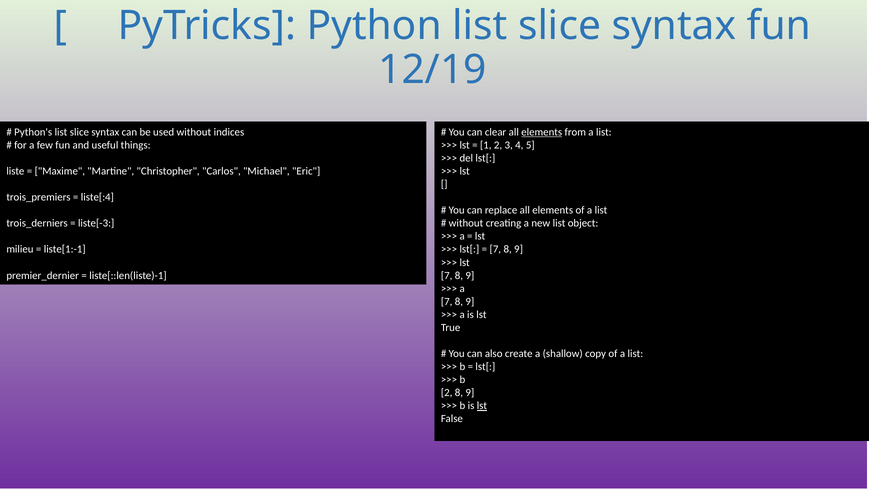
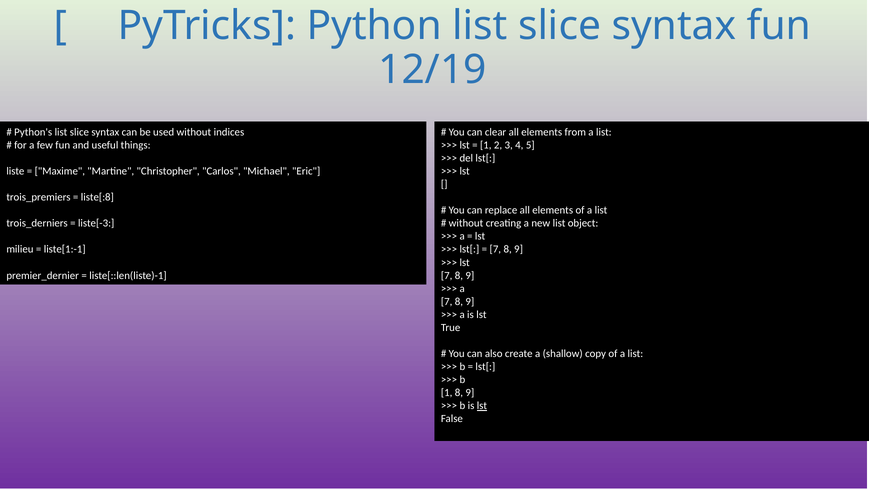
elements at (542, 132) underline: present -> none
liste[:4: liste[:4 -> liste[:8
2 at (447, 393): 2 -> 1
